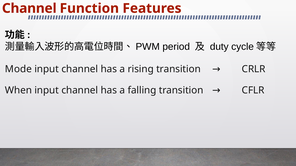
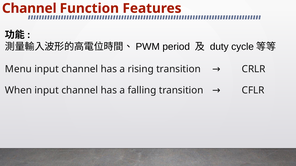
Mode: Mode -> Menu
